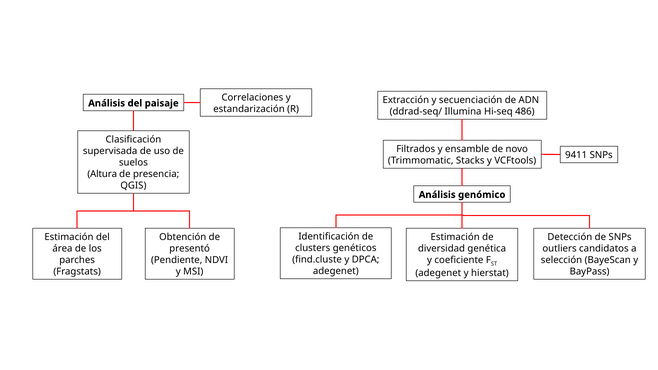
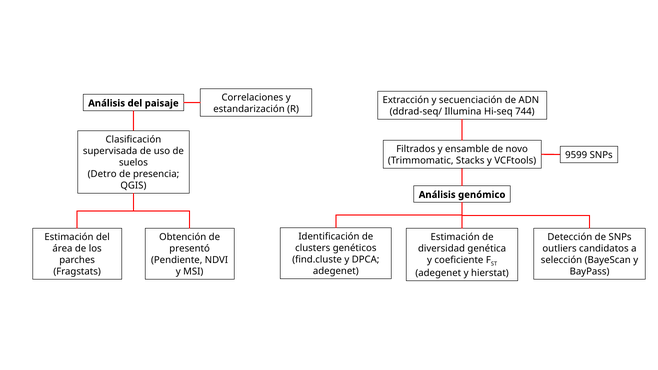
486: 486 -> 744
9411: 9411 -> 9599
Altura: Altura -> Detro
